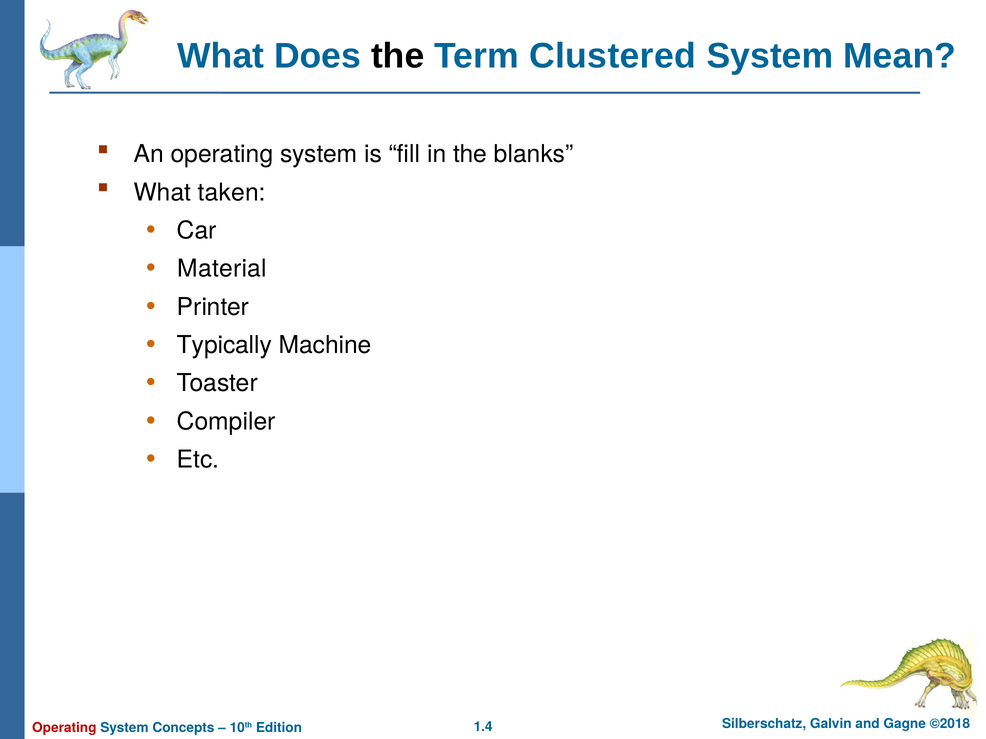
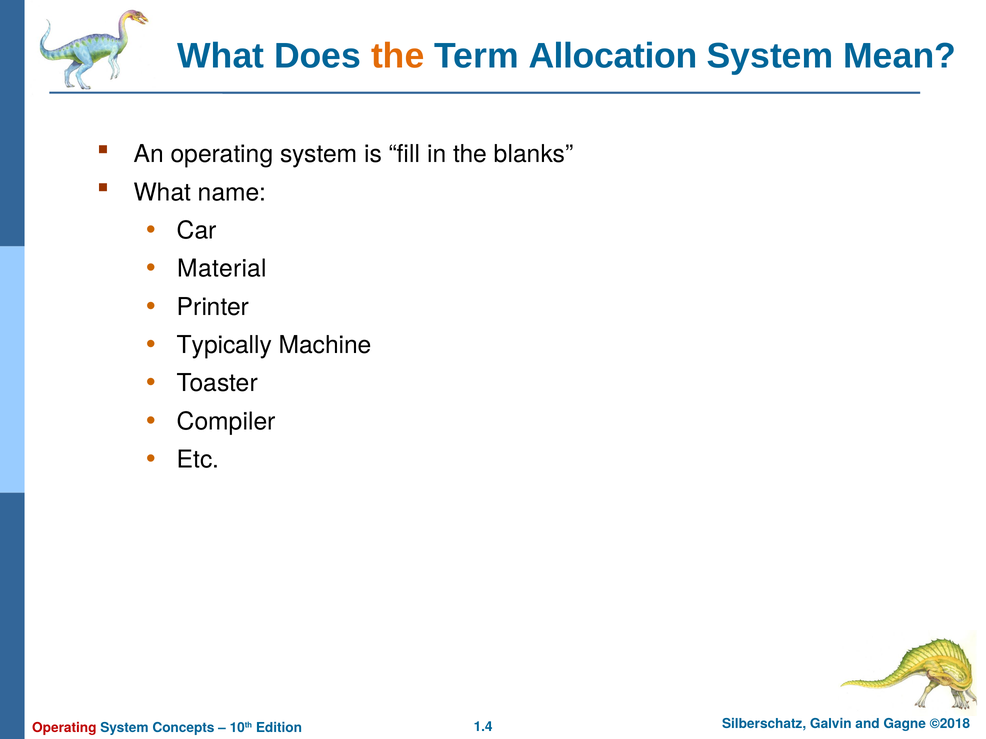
the at (398, 56) colour: black -> orange
Clustered: Clustered -> Allocation
taken: taken -> name
